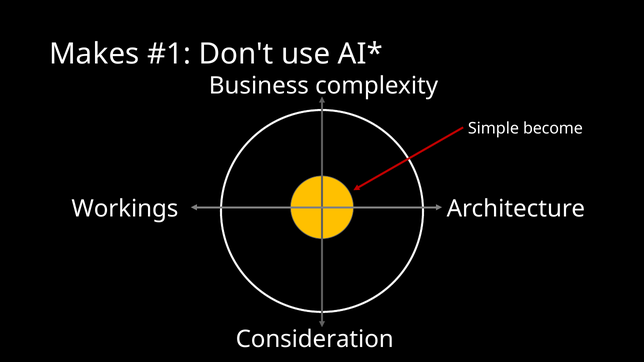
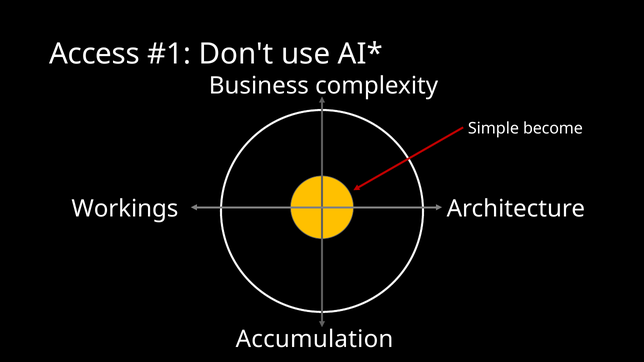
Makes: Makes -> Access
Consideration: Consideration -> Accumulation
